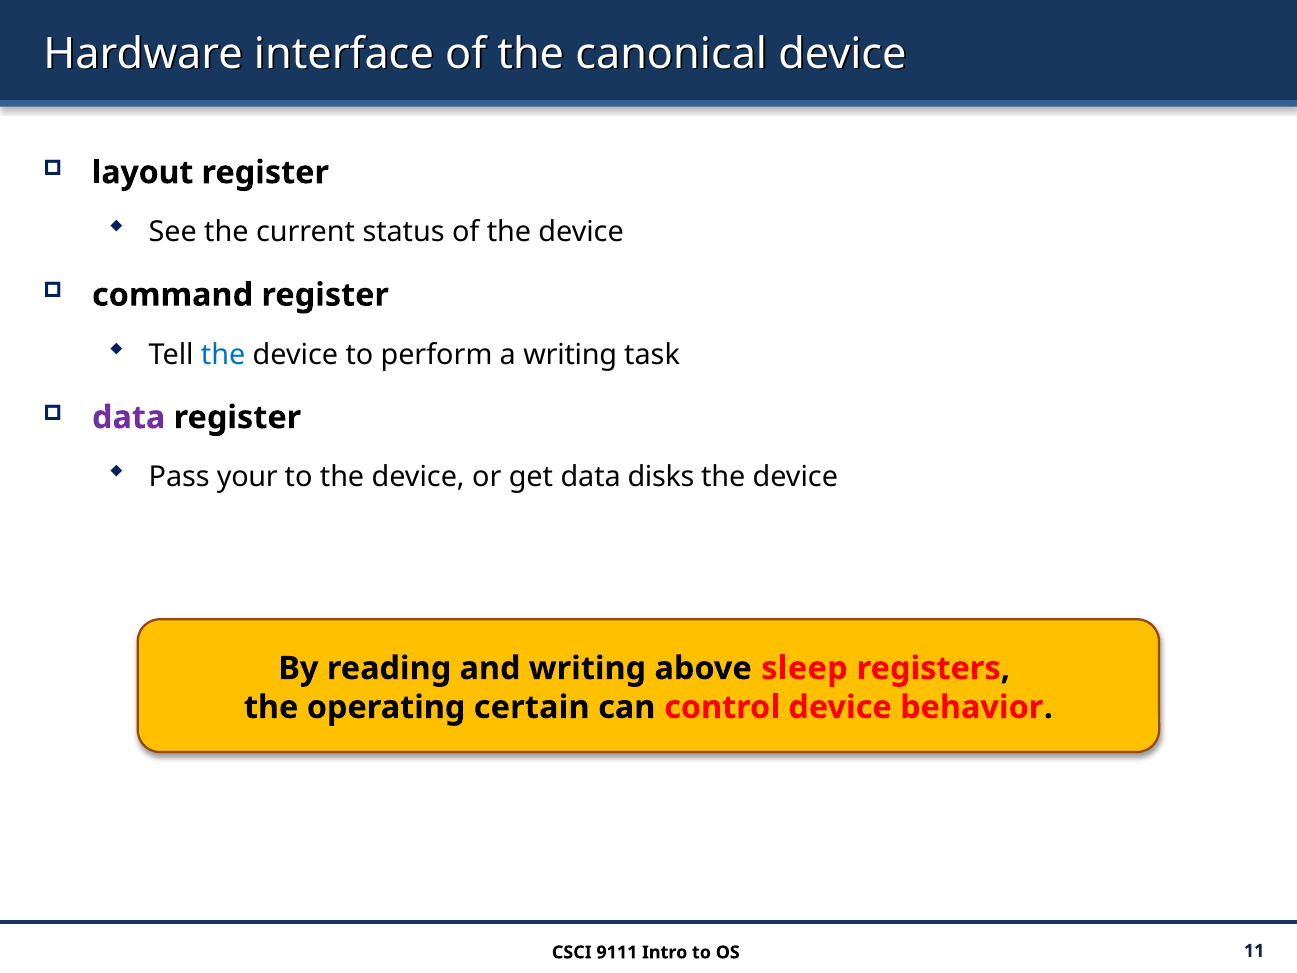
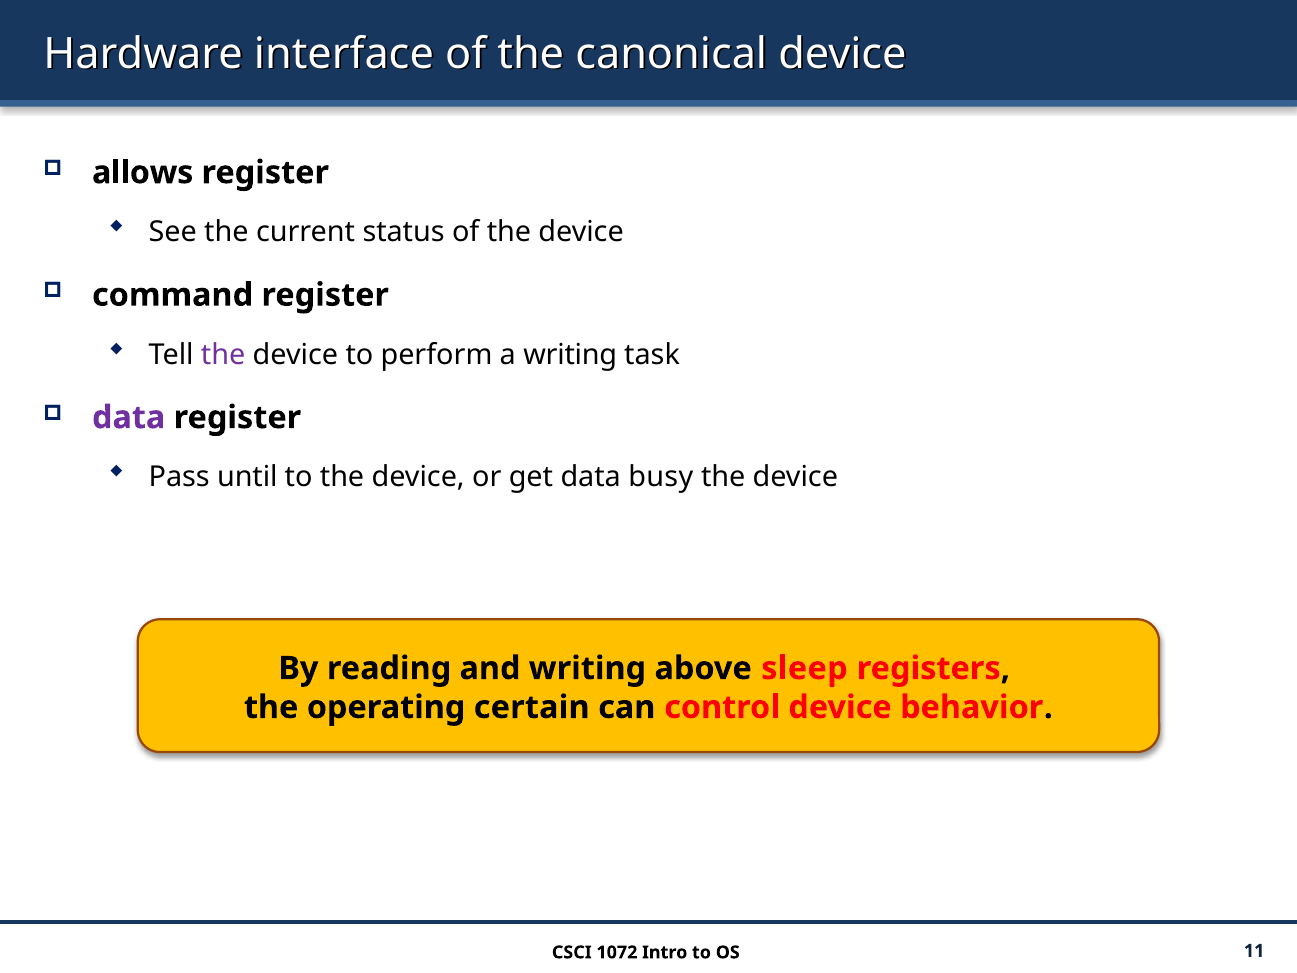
layout: layout -> allows
the at (223, 354) colour: blue -> purple
your: your -> until
disks: disks -> busy
9111: 9111 -> 1072
